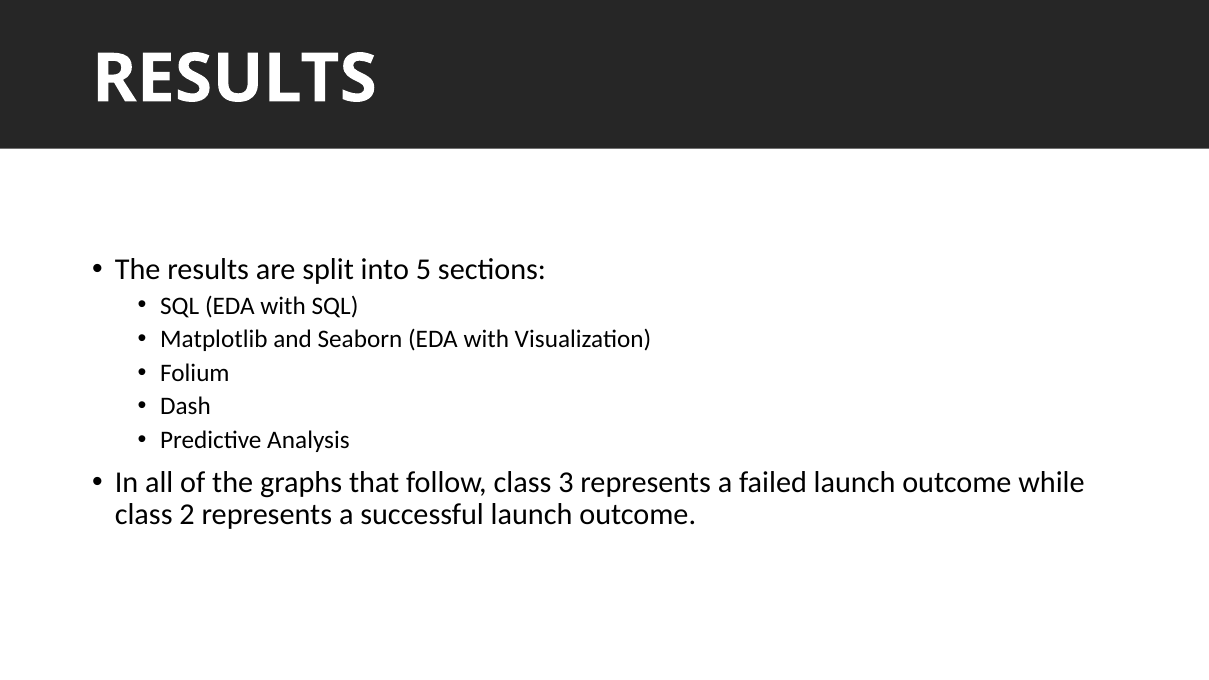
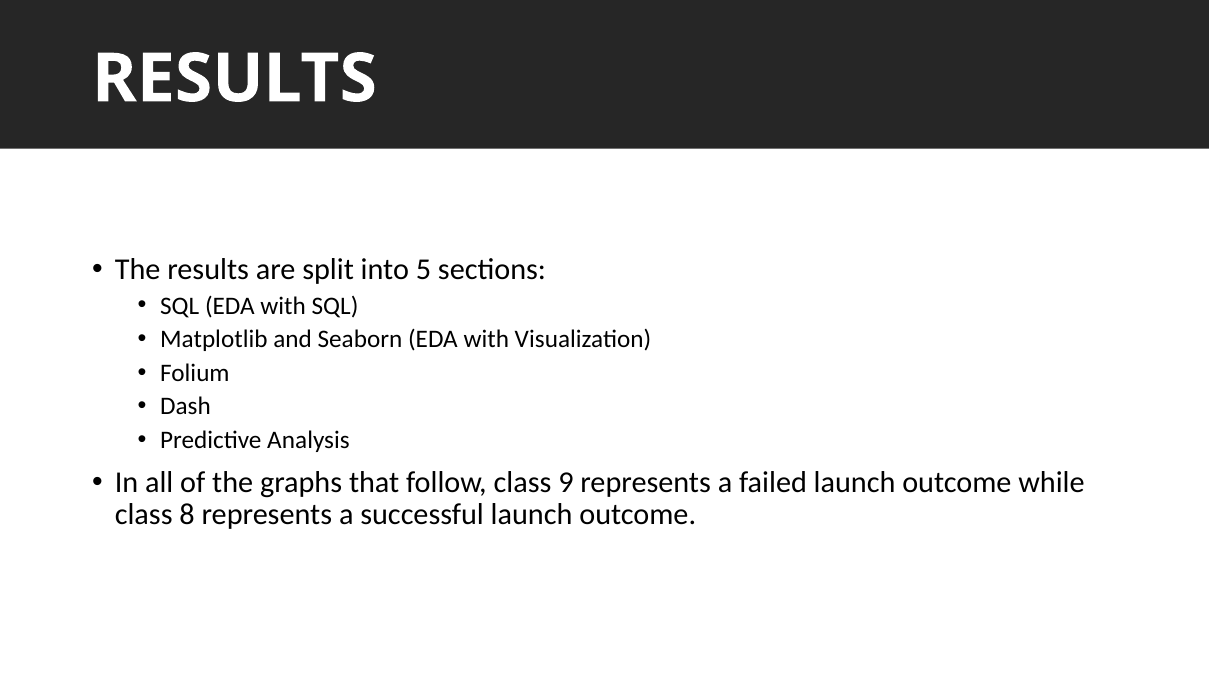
3: 3 -> 9
2: 2 -> 8
